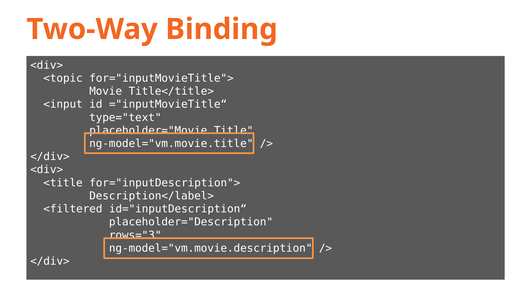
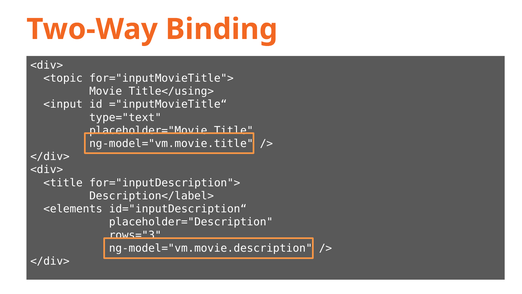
Title</title>: Title</title> -> Title</using>
<filtered: <filtered -> <elements
